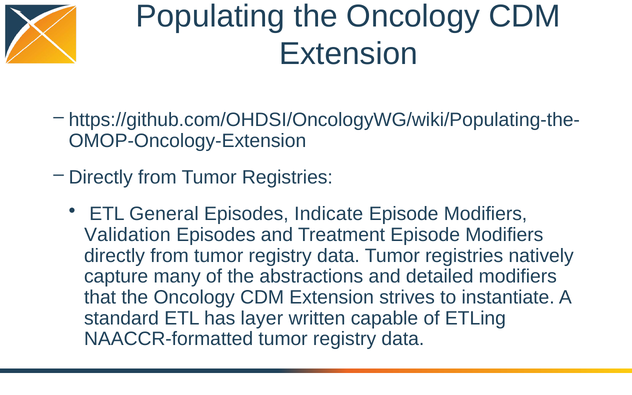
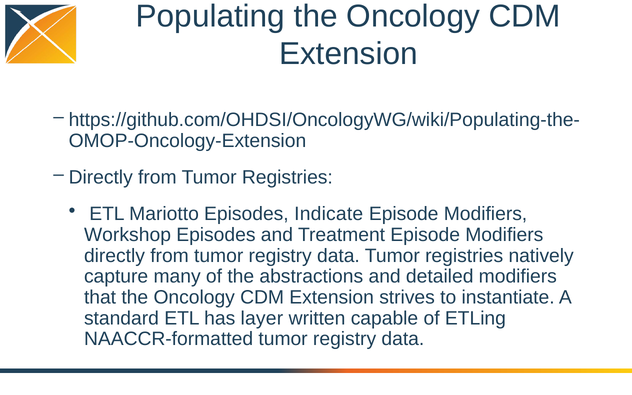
General: General -> Mariotto
Validation: Validation -> Workshop
